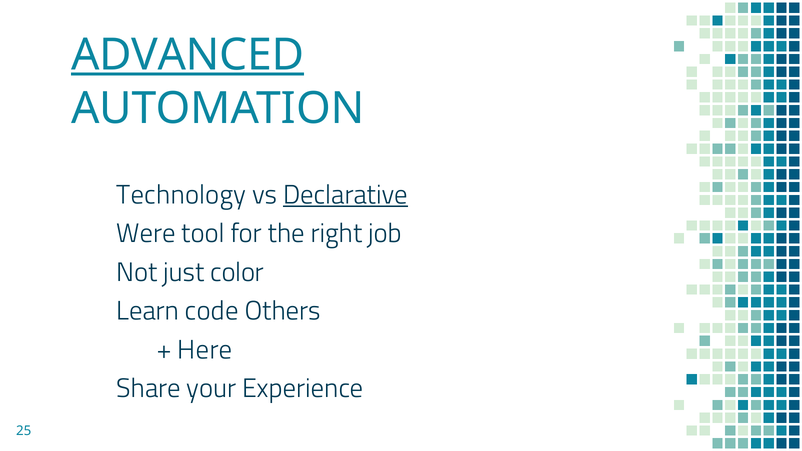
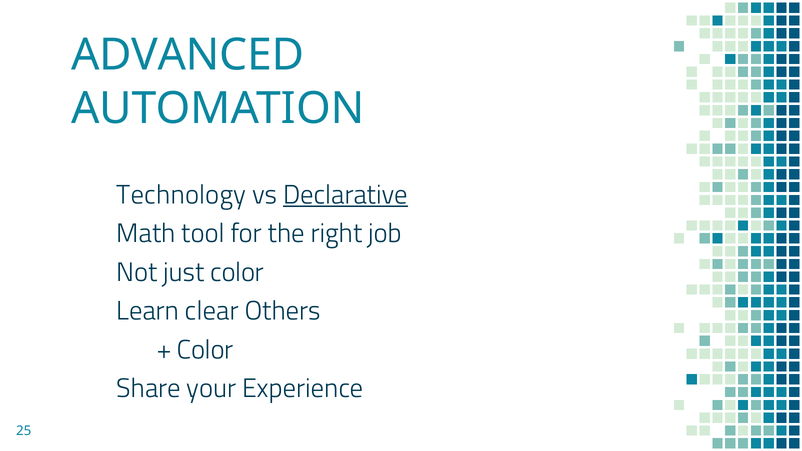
ADVANCED underline: present -> none
Were: Were -> Math
code: code -> clear
Here at (205, 350): Here -> Color
